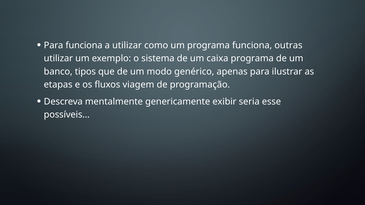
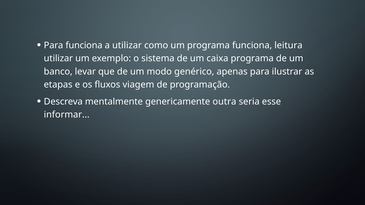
outras: outras -> leitura
tipos: tipos -> levar
exibir: exibir -> outra
possíveis: possíveis -> informar
